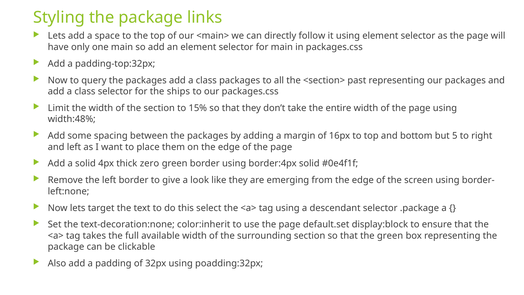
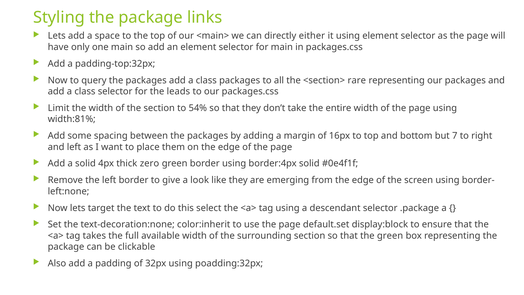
follow: follow -> either
past: past -> rare
ships: ships -> leads
15%: 15% -> 54%
width:48%: width:48% -> width:81%
5: 5 -> 7
